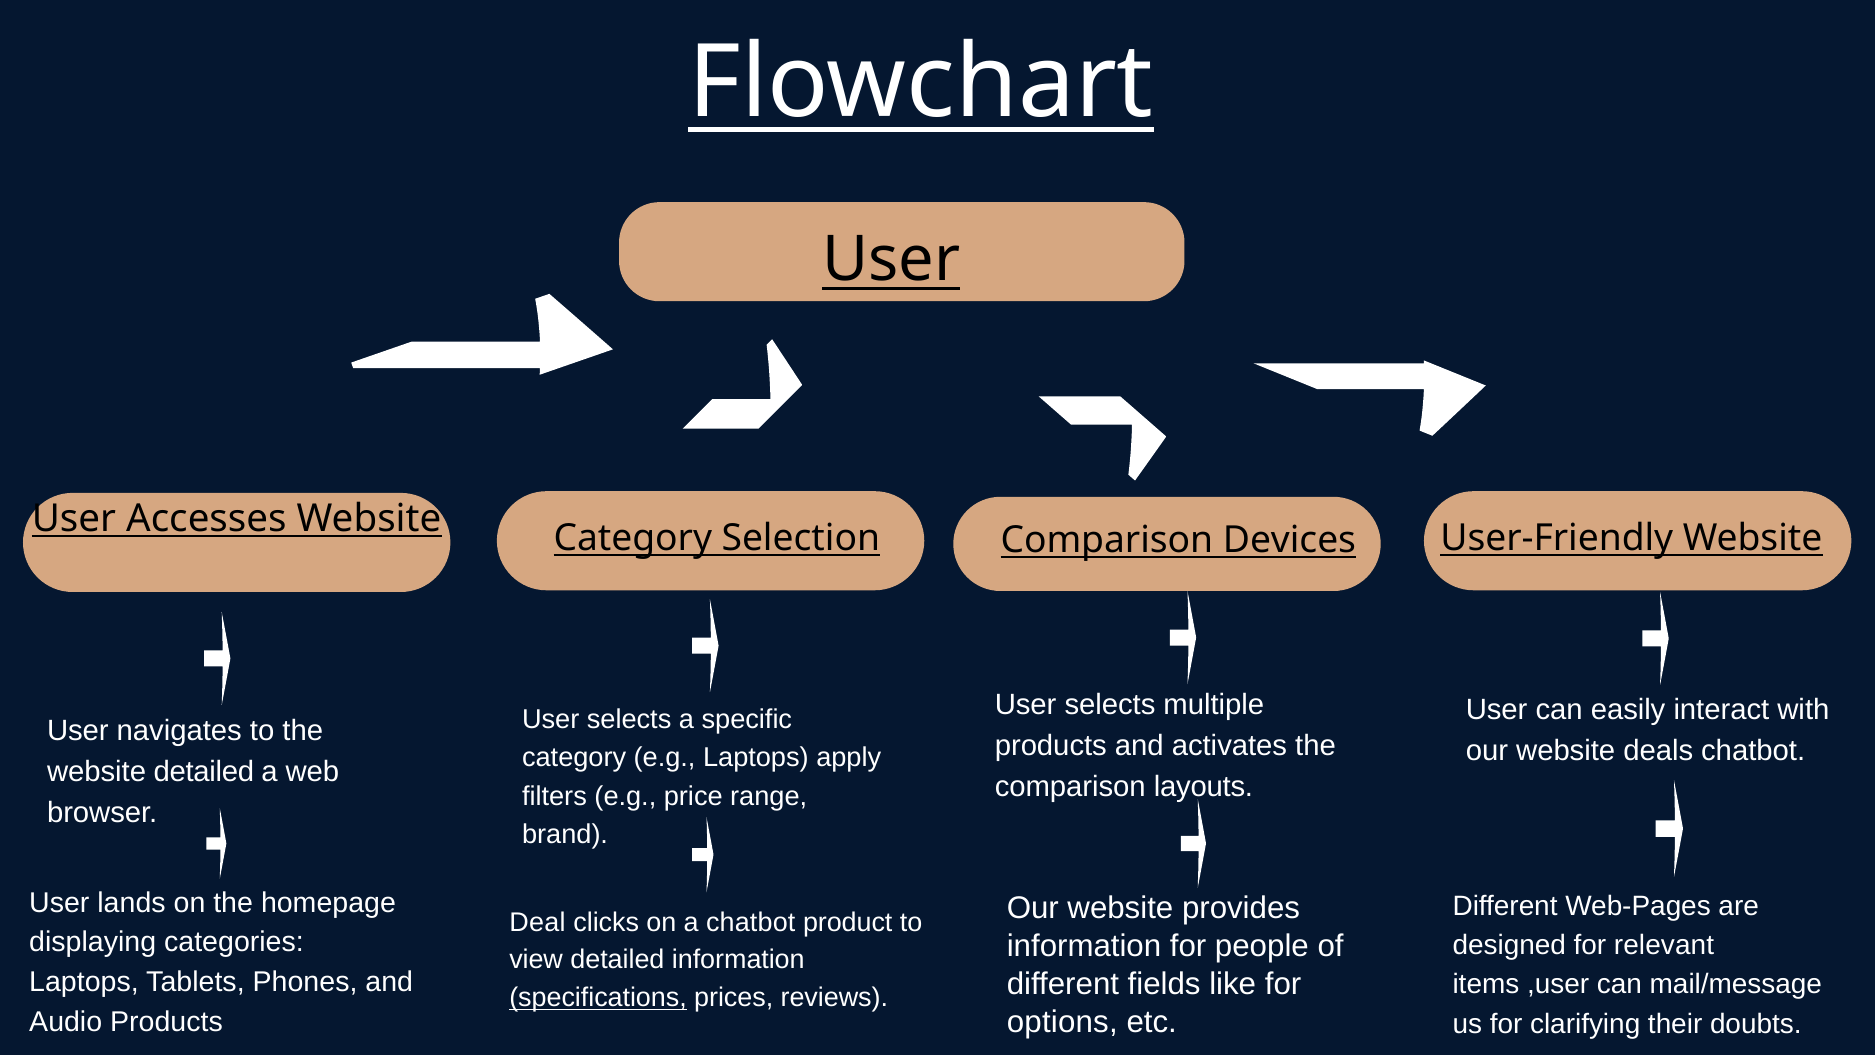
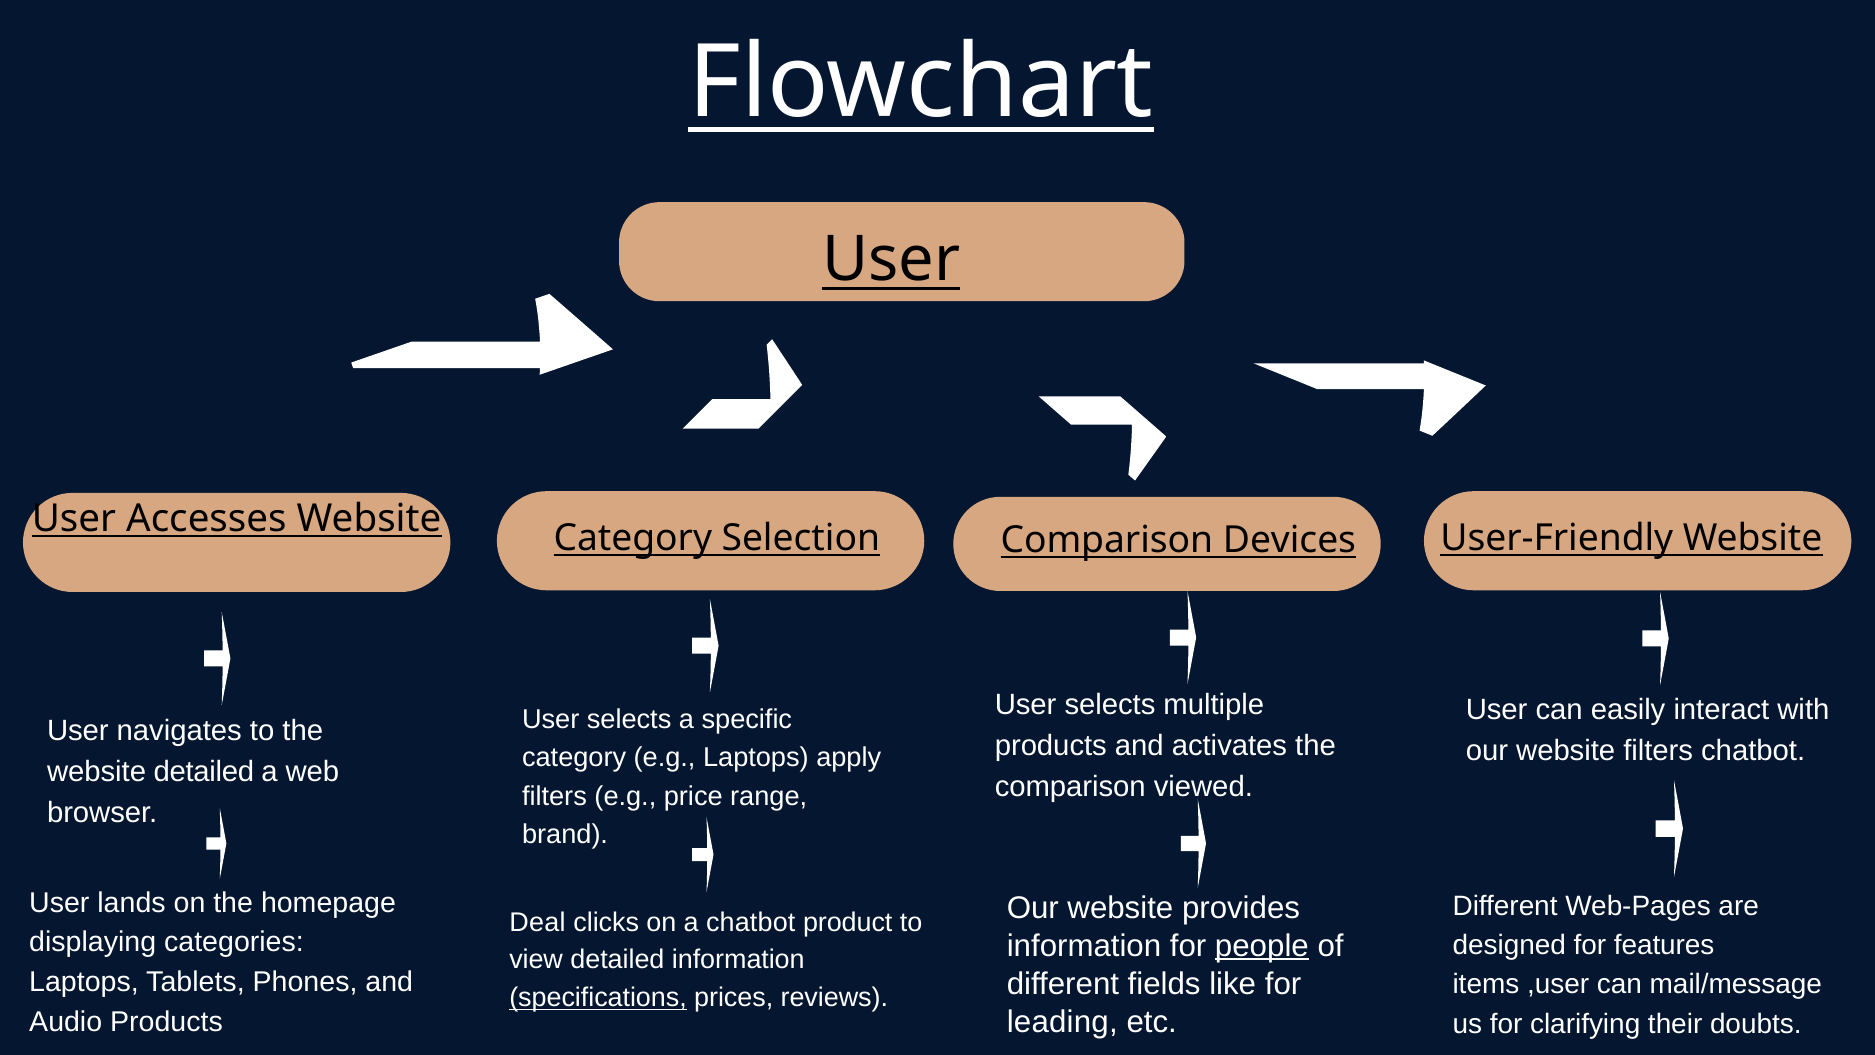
website deals: deals -> filters
layouts: layouts -> viewed
people underline: none -> present
relevant: relevant -> features
options: options -> leading
